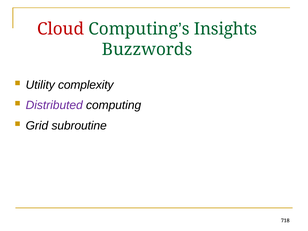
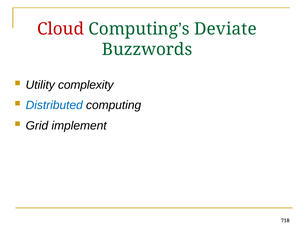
Insights: Insights -> Deviate
Distributed colour: purple -> blue
subroutine: subroutine -> implement
